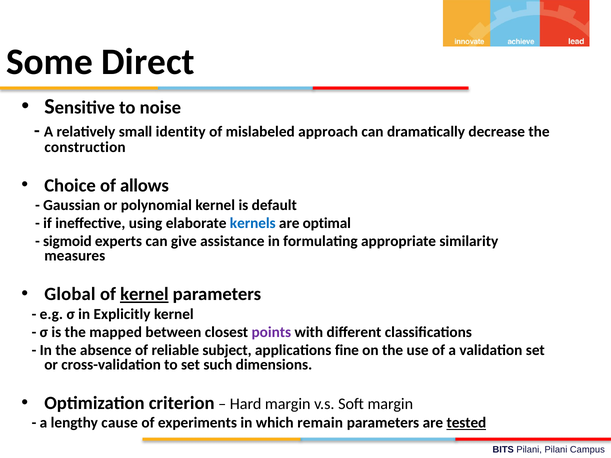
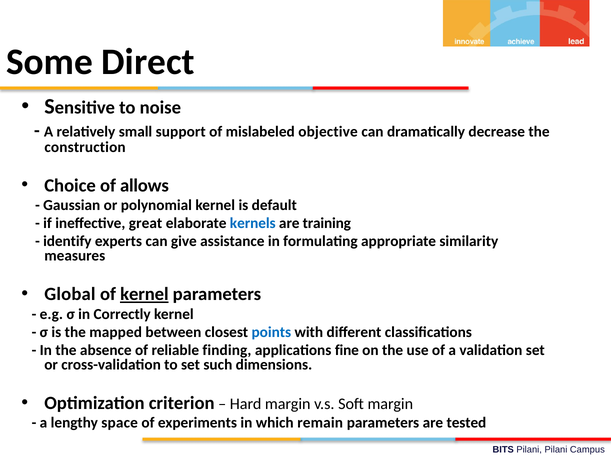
identity: identity -> support
approach: approach -> objective
using: using -> great
optimal: optimal -> training
sigmoid: sigmoid -> identify
Explicitly: Explicitly -> Correctly
points colour: purple -> blue
subject: subject -> finding
cause: cause -> space
tested underline: present -> none
